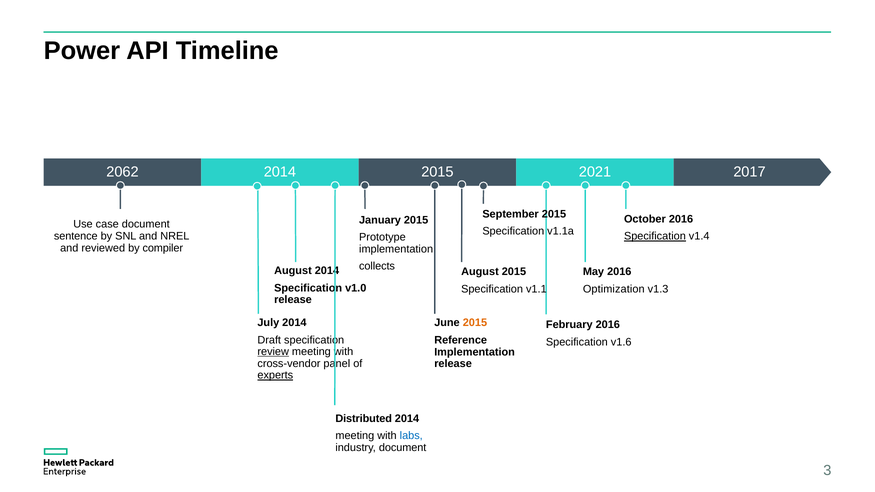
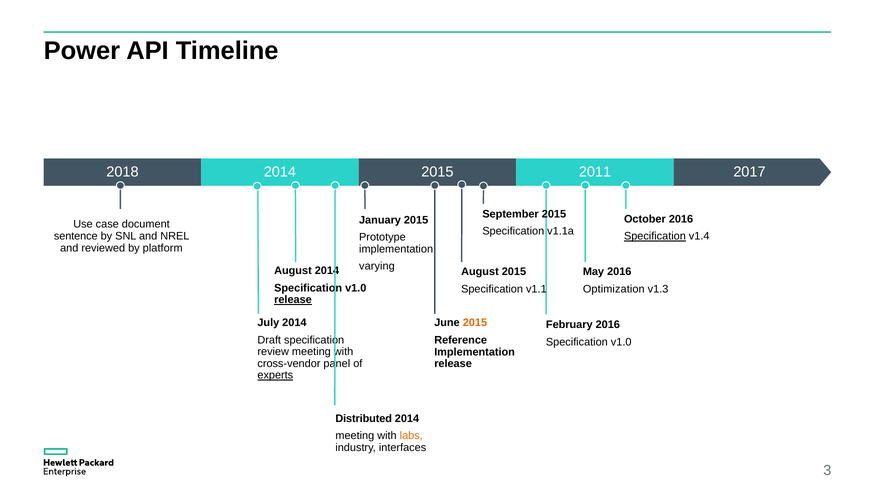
2062: 2062 -> 2018
2021: 2021 -> 2011
compiler: compiler -> platform
collects: collects -> varying
release at (293, 300) underline: none -> present
v1.6 at (621, 342): v1.6 -> v1.0
review underline: present -> none
labs colour: blue -> orange
industry document: document -> interfaces
